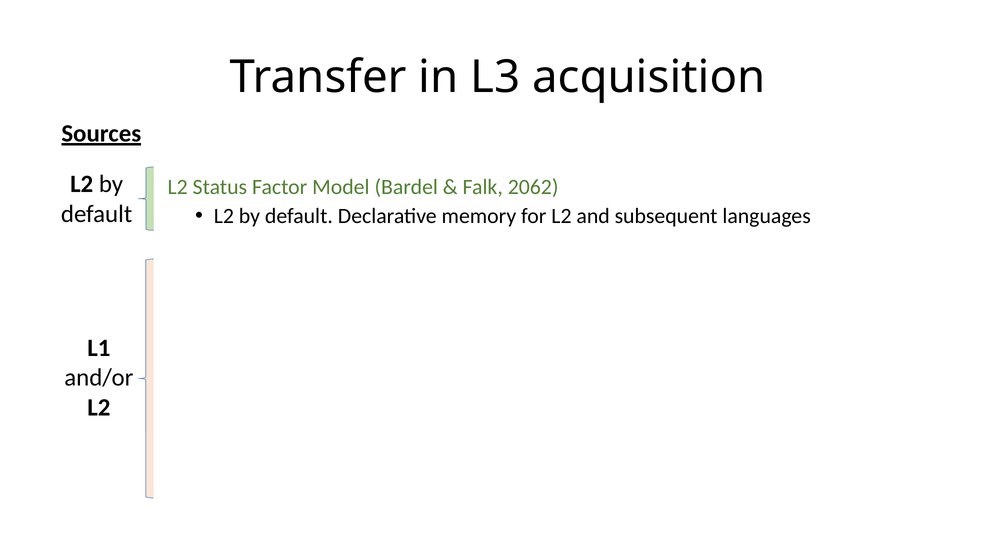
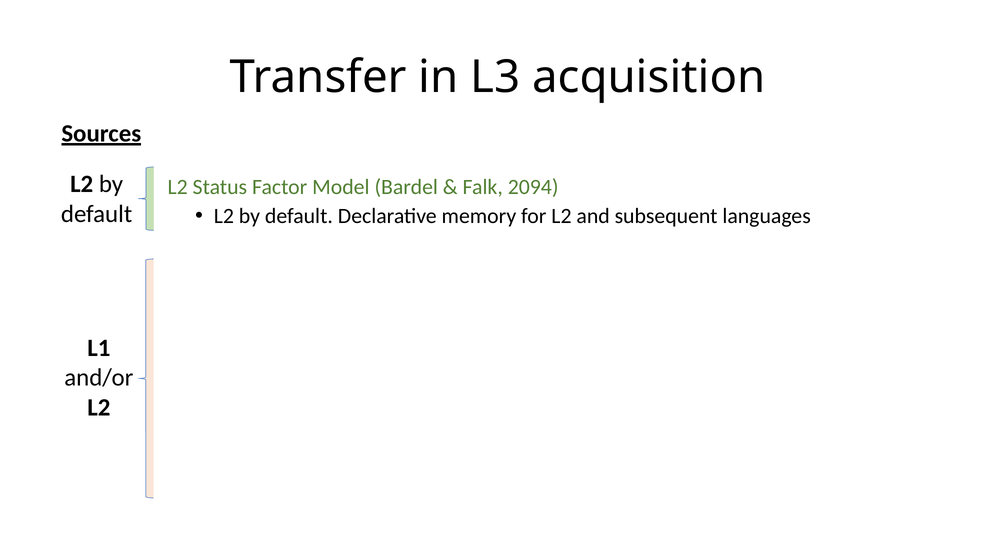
2062: 2062 -> 2094
